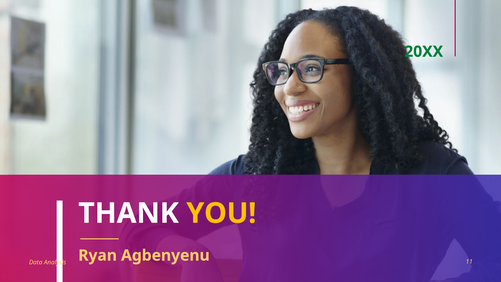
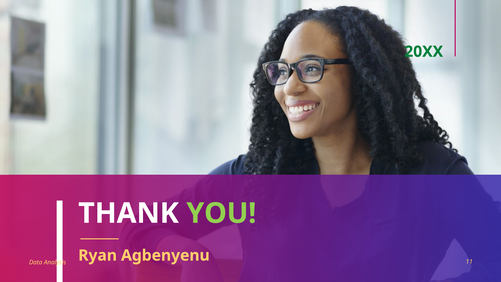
YOU colour: yellow -> light green
